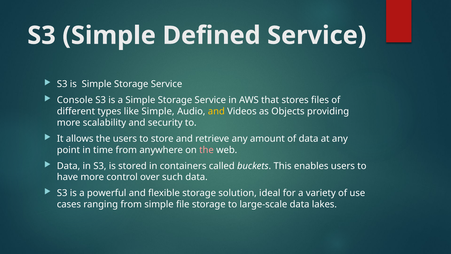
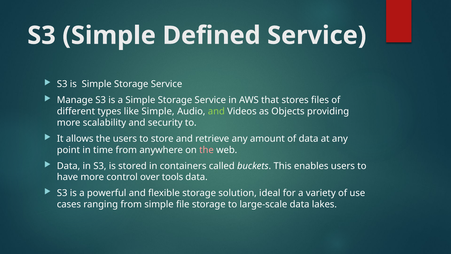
Console: Console -> Manage
and at (216, 111) colour: yellow -> light green
such: such -> tools
